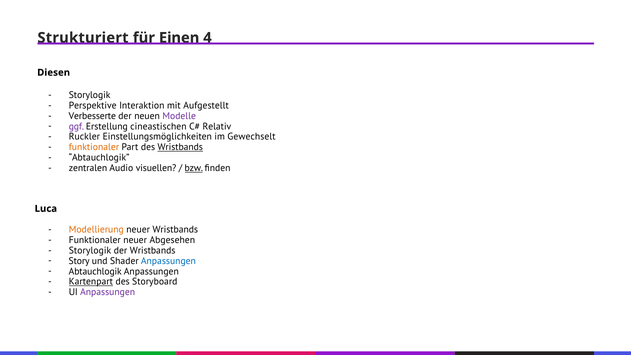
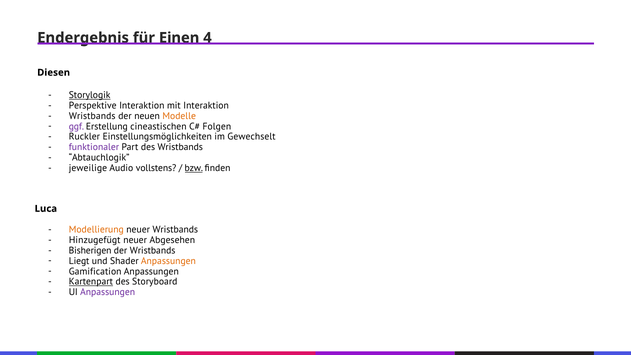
Strukturiert: Strukturiert -> Endergebnis
Storylogik at (90, 95) underline: none -> present
mit Aufgestellt: Aufgestellt -> Interaktion
Verbesserte at (92, 116): Verbesserte -> Wristbands
Modelle colour: purple -> orange
Relativ: Relativ -> Folgen
funktionaler at (94, 147) colour: orange -> purple
Wristbands at (180, 147) underline: present -> none
zentralen: zentralen -> jeweilige
visuellen: visuellen -> vollstens
Funktionaler at (95, 240): Funktionaler -> Hinzugefügt
Storylogik at (90, 251): Storylogik -> Bisherigen
Story: Story -> Liegt
Anpassungen at (168, 261) colour: blue -> orange
Abtauchlogik at (95, 271): Abtauchlogik -> Gamification
